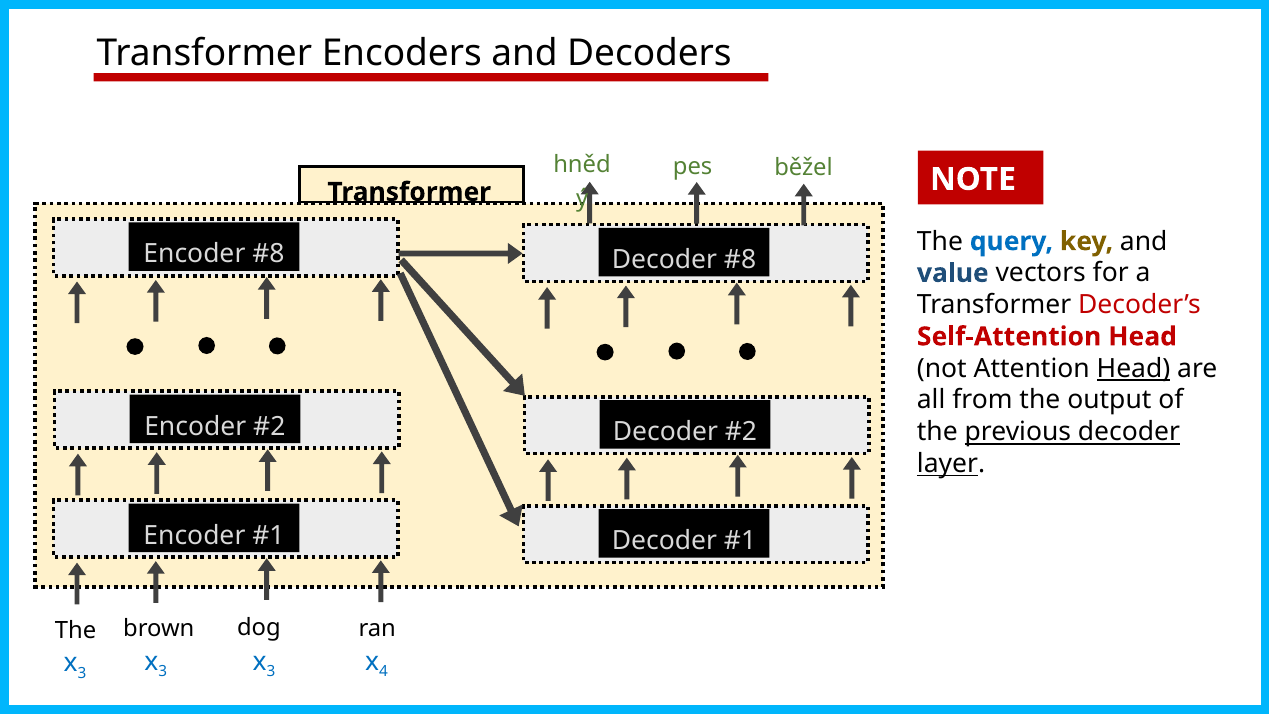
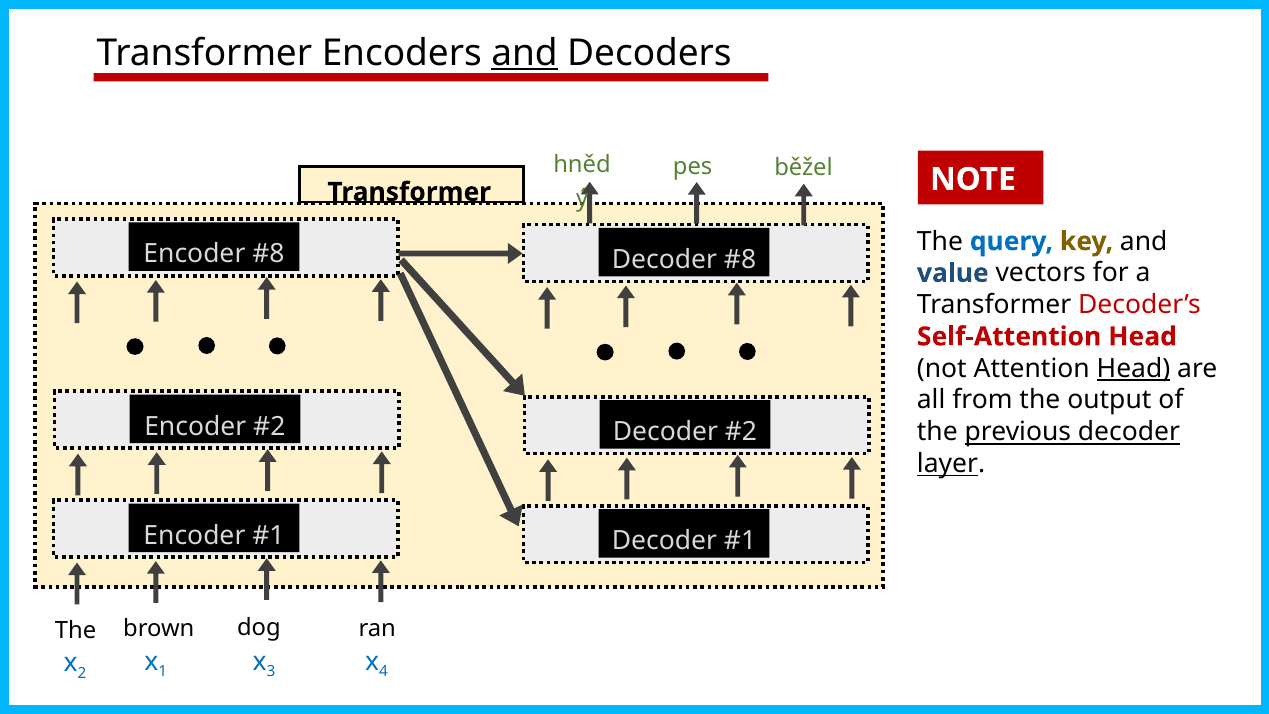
and at (525, 53) underline: none -> present
3 at (82, 673): 3 -> 2
3 at (163, 672): 3 -> 1
